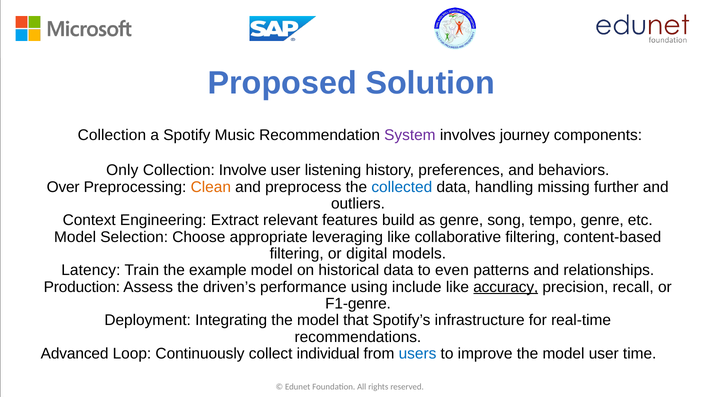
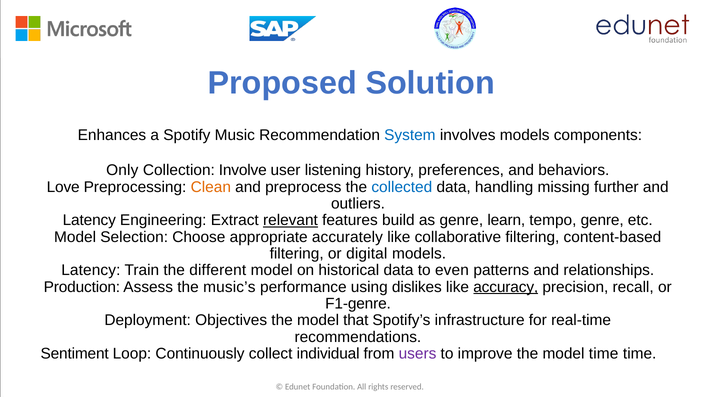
Collection at (112, 135): Collection -> Enhances
System colour: purple -> blue
involves journey: journey -> models
Over: Over -> Love
Context at (89, 220): Context -> Latency
relevant underline: none -> present
song: song -> learn
leveraging: leveraging -> accurately
example: example -> different
driven’s: driven’s -> music’s
include: include -> dislikes
Integrating: Integrating -> Objectives
Advanced: Advanced -> Sentiment
users colour: blue -> purple
model user: user -> time
